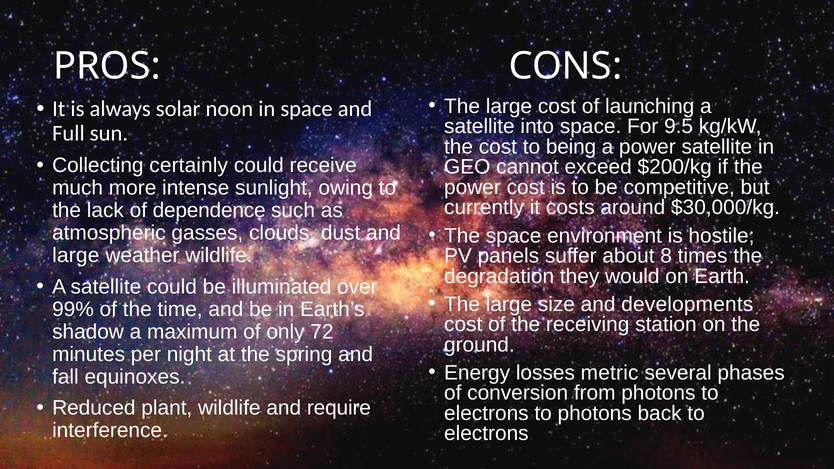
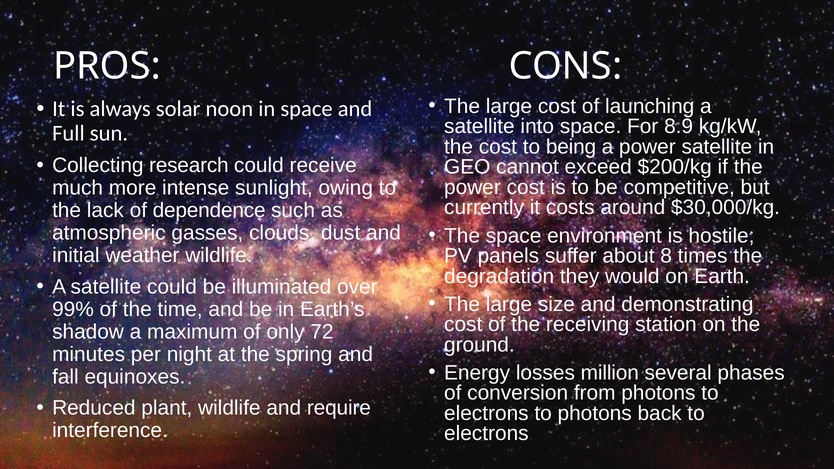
9.5: 9.5 -> 8.9
certainly: certainly -> research
large at (76, 256): large -> initial
developments: developments -> demonstrating
metric: metric -> million
